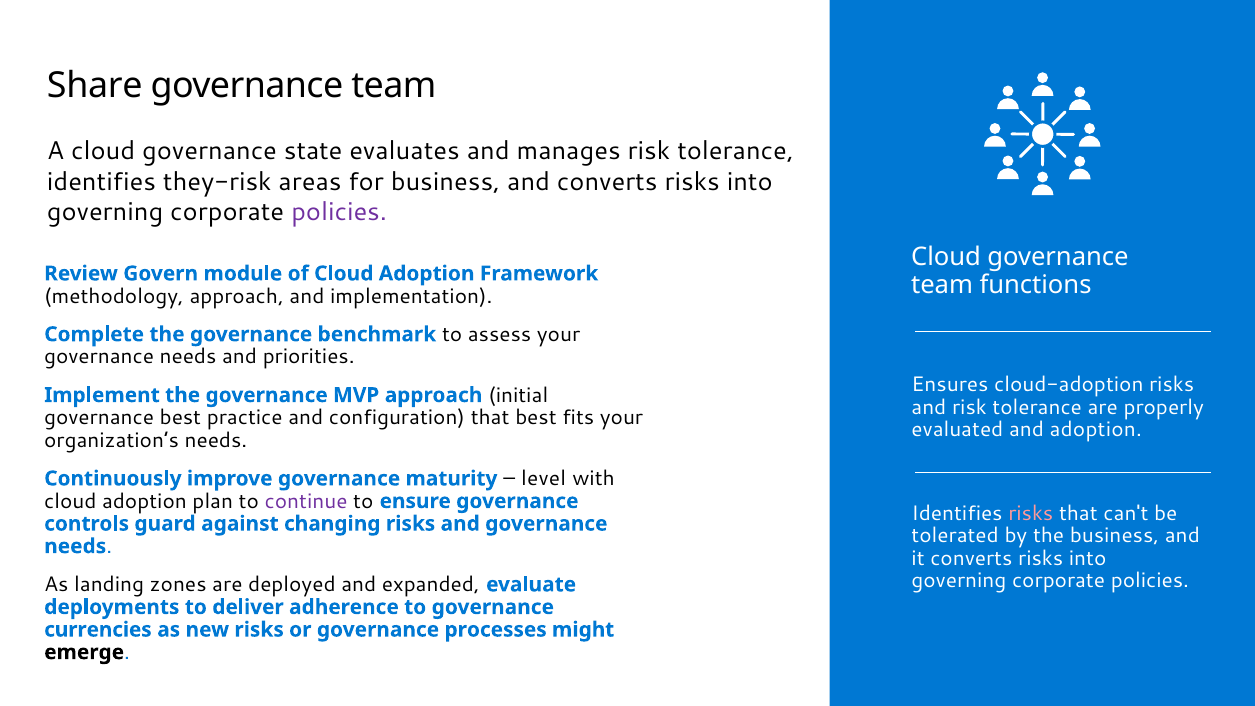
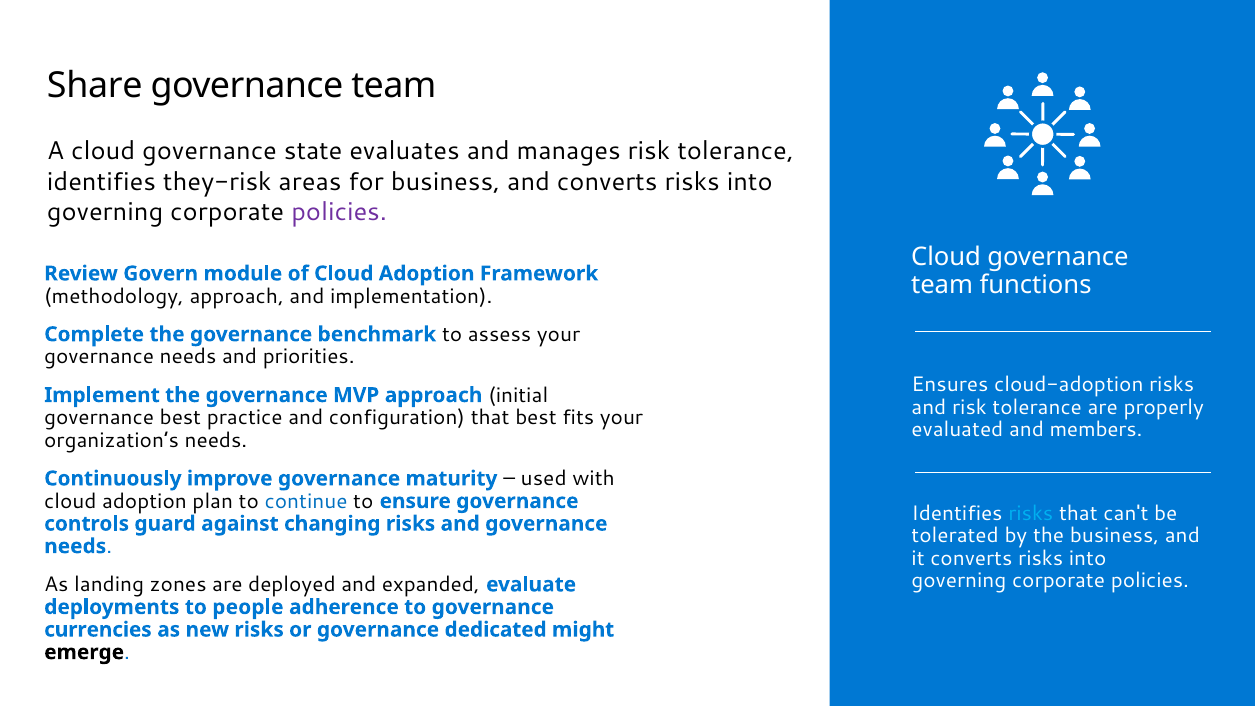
and adoption: adoption -> members
level: level -> used
continue colour: purple -> blue
risks at (1031, 513) colour: pink -> light blue
deliver: deliver -> people
processes: processes -> dedicated
